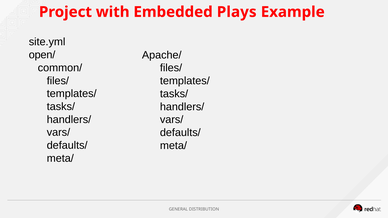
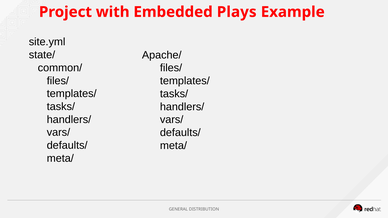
open/: open/ -> state/
